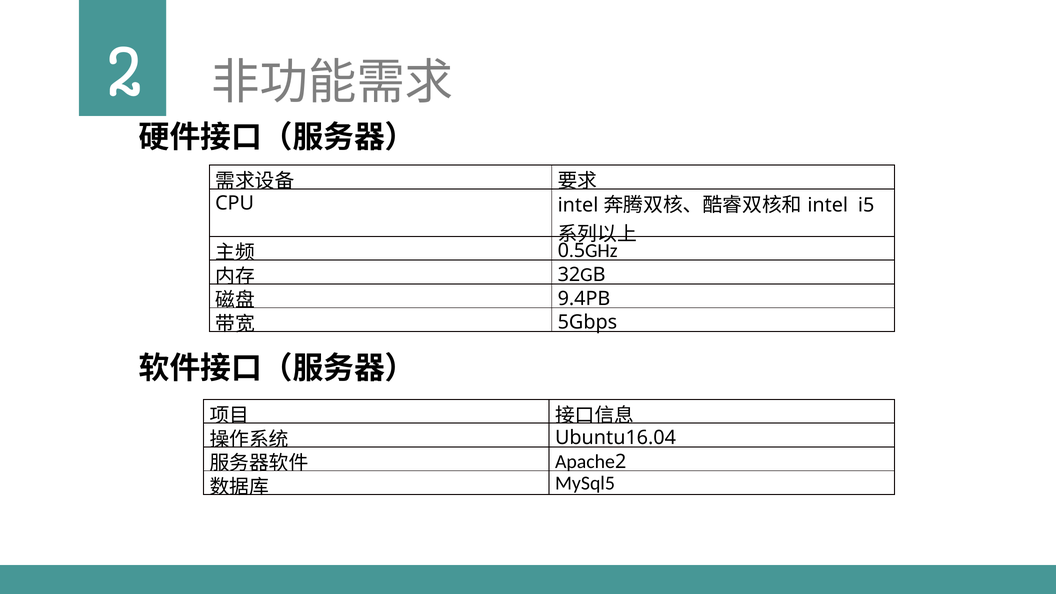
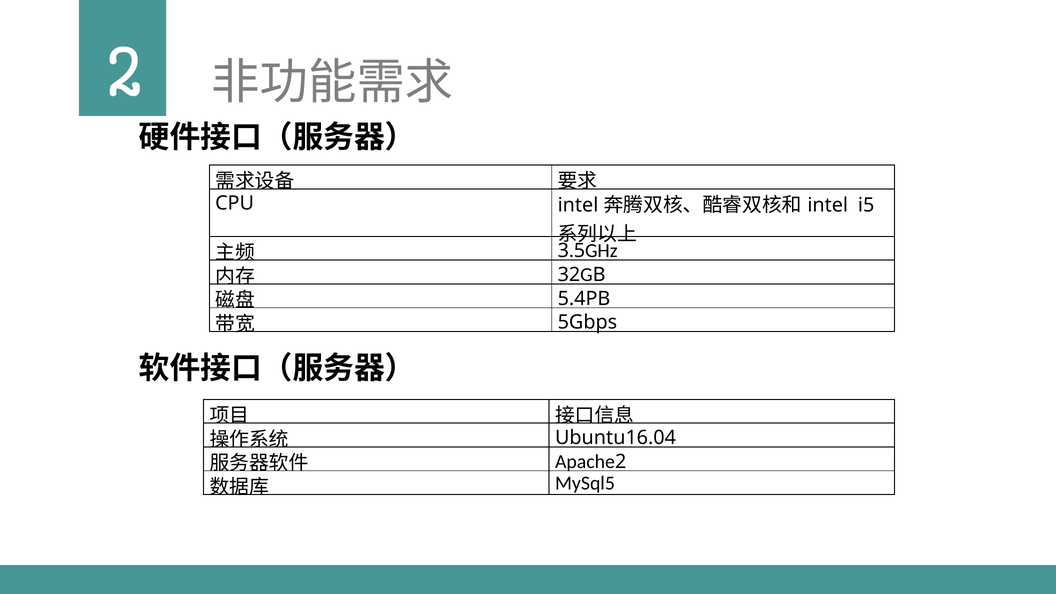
0: 0 -> 3
9.4PB: 9.4PB -> 5.4PB
